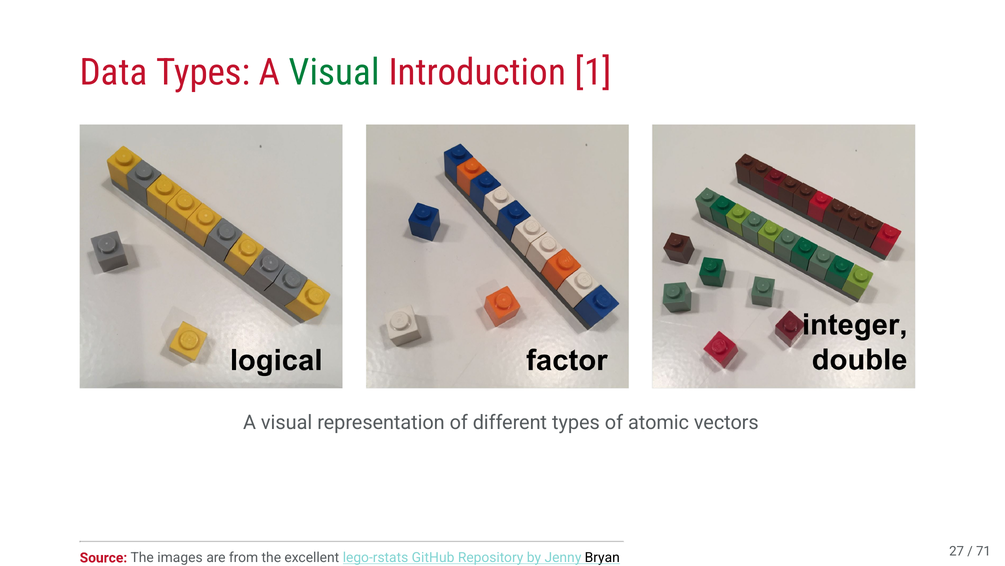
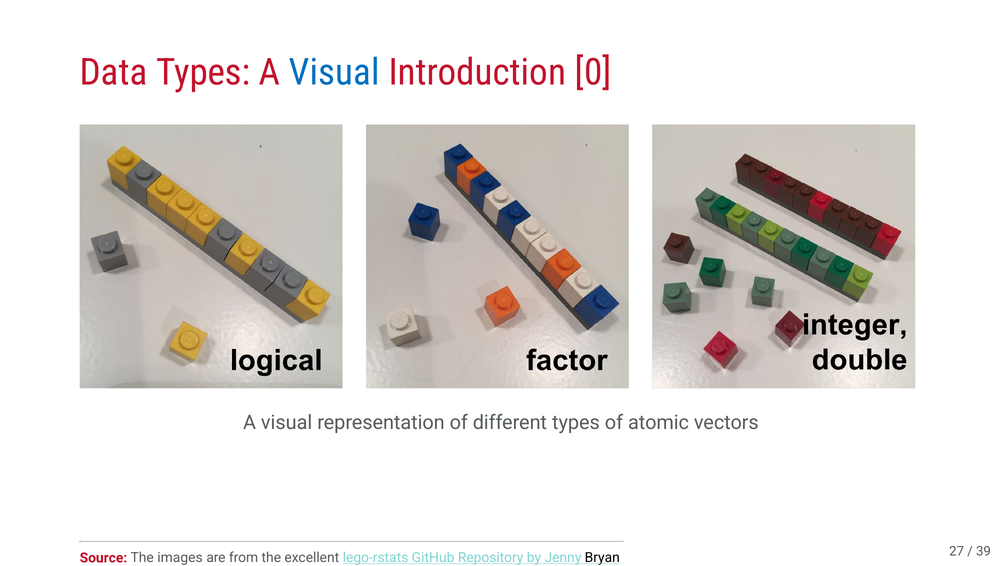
Visual at (334, 72) colour: green -> blue
1: 1 -> 0
71: 71 -> 39
